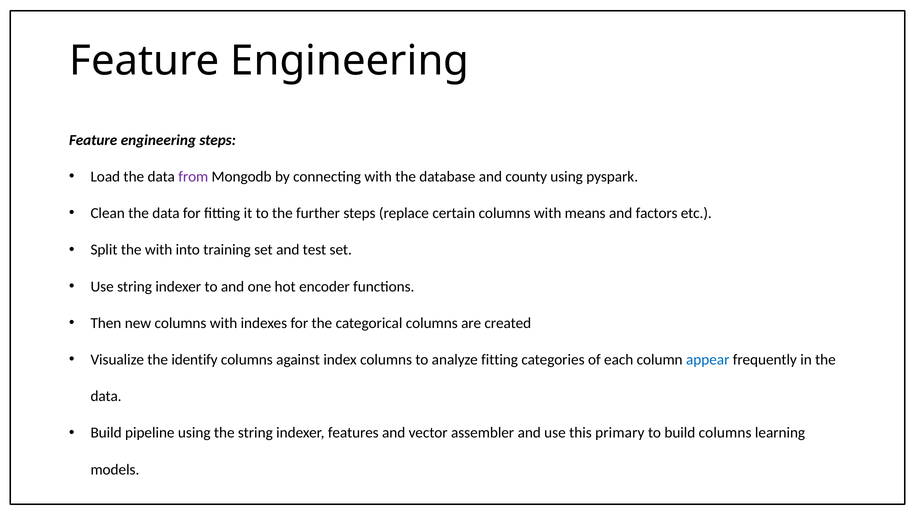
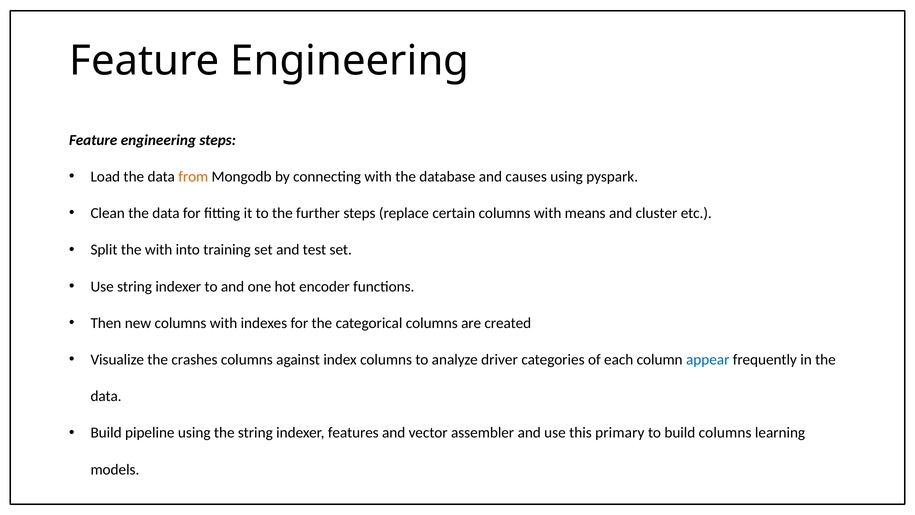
from colour: purple -> orange
county: county -> causes
factors: factors -> cluster
identify: identify -> crashes
analyze fitting: fitting -> driver
